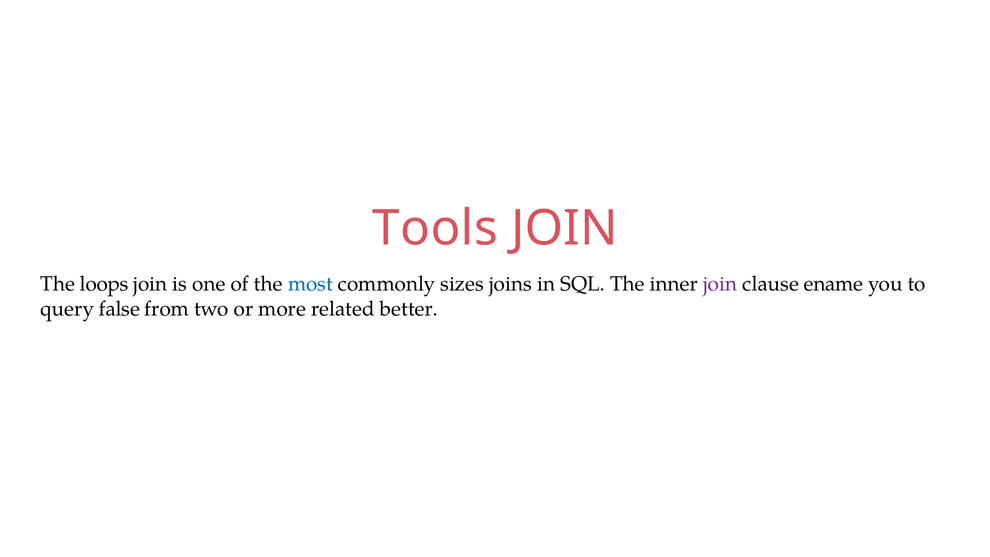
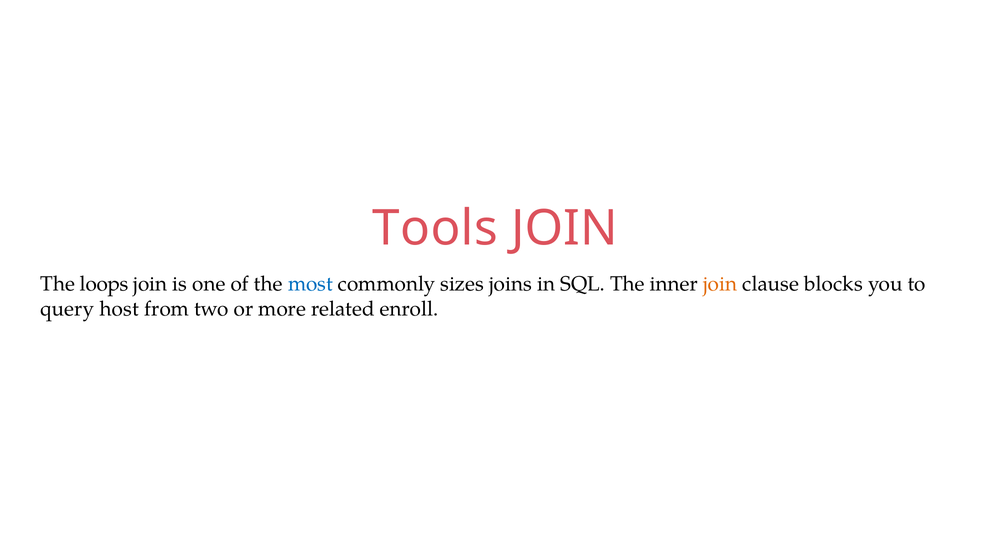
join at (720, 284) colour: purple -> orange
ename: ename -> blocks
false: false -> host
better: better -> enroll
